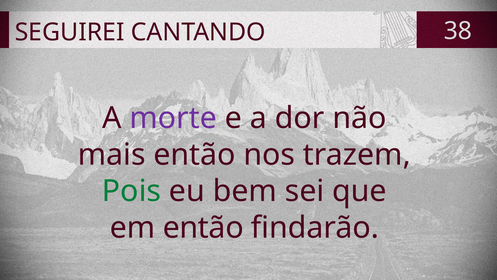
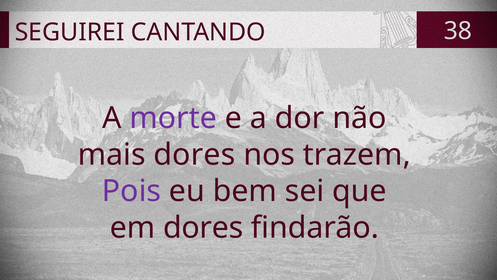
mais então: então -> dores
Pois colour: green -> purple
em então: então -> dores
